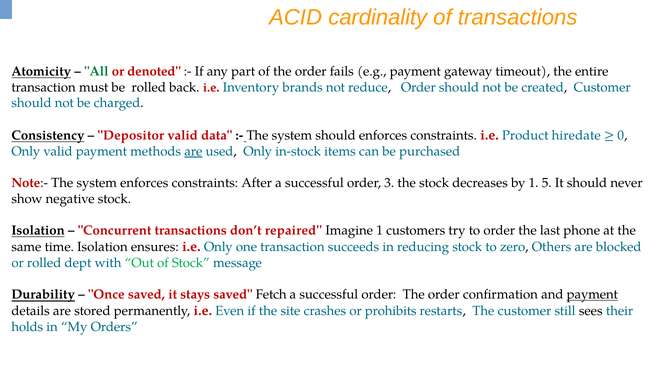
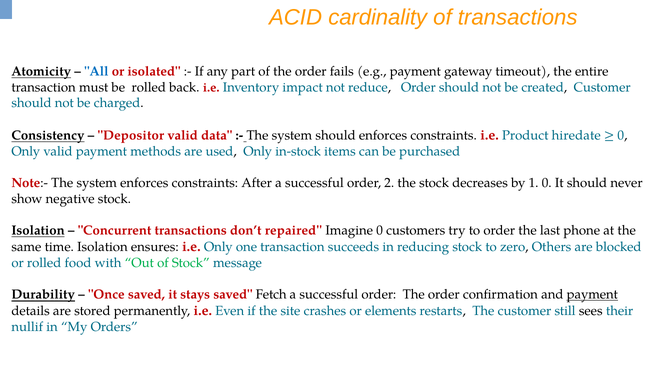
All colour: green -> blue
denoted: denoted -> isolated
brands: brands -> impact
are at (193, 151) underline: present -> none
3: 3 -> 2
1 5: 5 -> 0
Imagine 1: 1 -> 0
dept: dept -> food
prohibits: prohibits -> elements
holds: holds -> nullif
